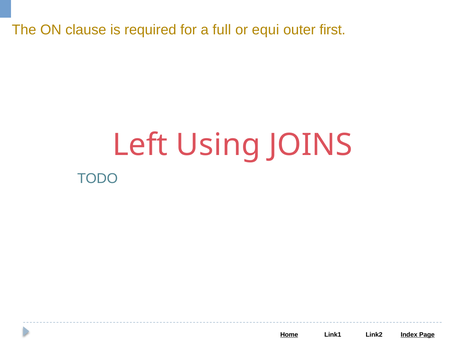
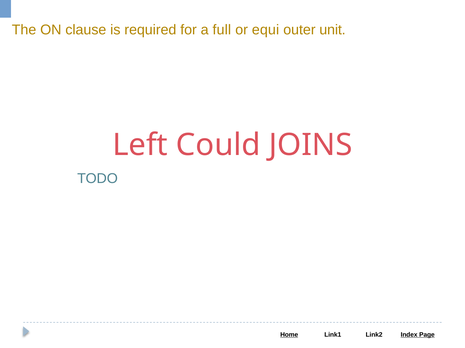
first: first -> unit
Using: Using -> Could
